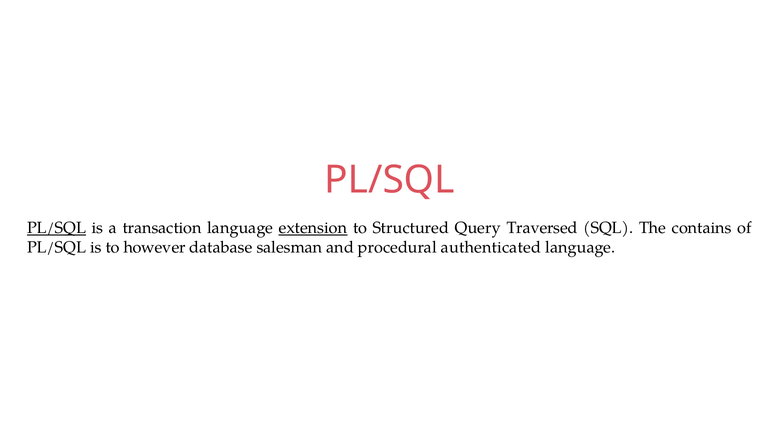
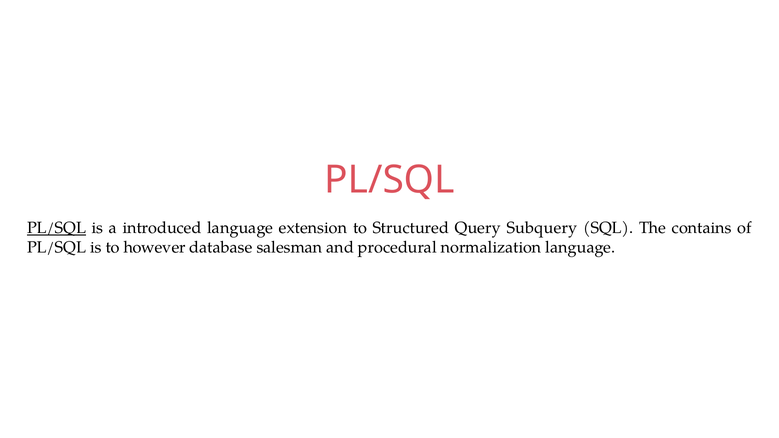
transaction: transaction -> introduced
extension underline: present -> none
Traversed: Traversed -> Subquery
authenticated: authenticated -> normalization
